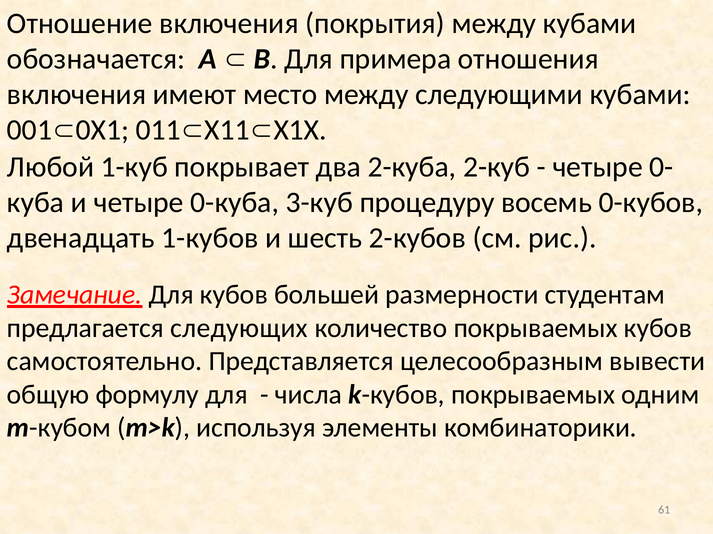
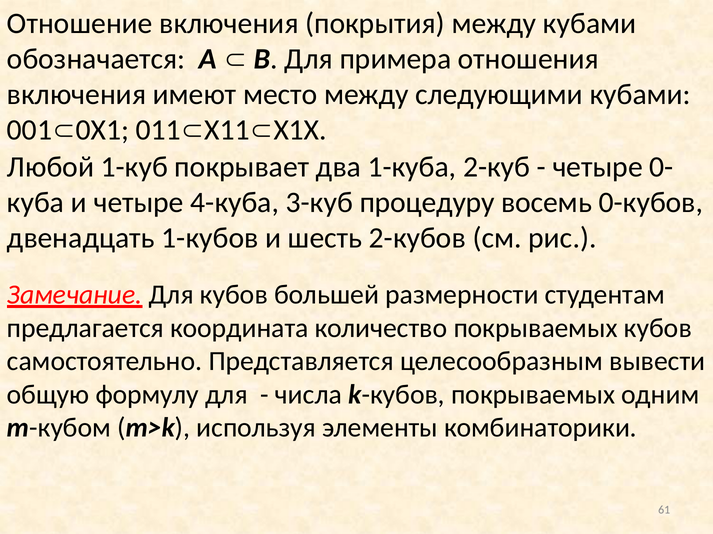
2-куба: 2-куба -> 1-куба
0-куба: 0-куба -> 4-куба
следующих: следующих -> координата
